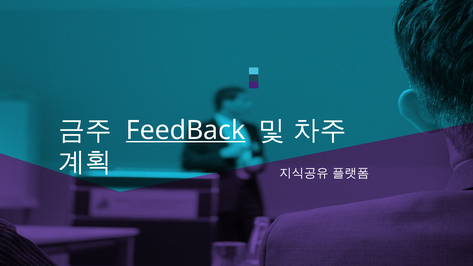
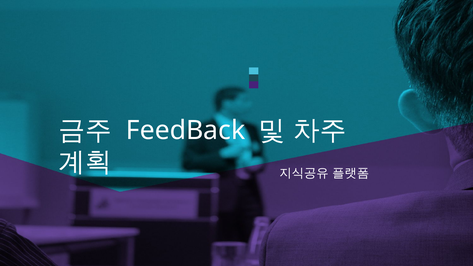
FeedBack underline: present -> none
